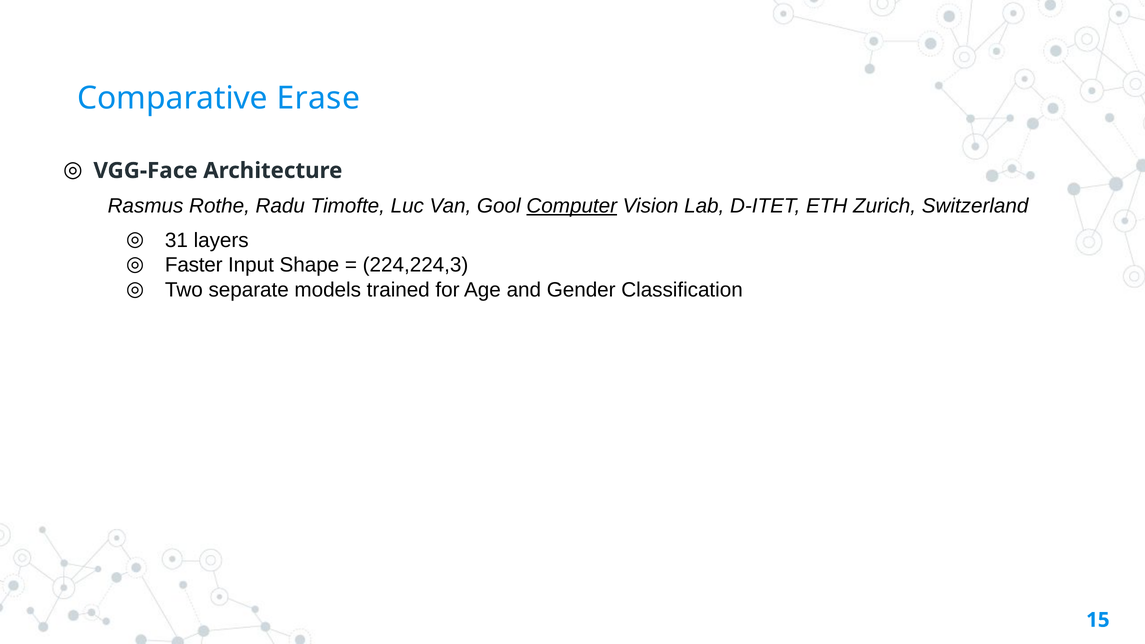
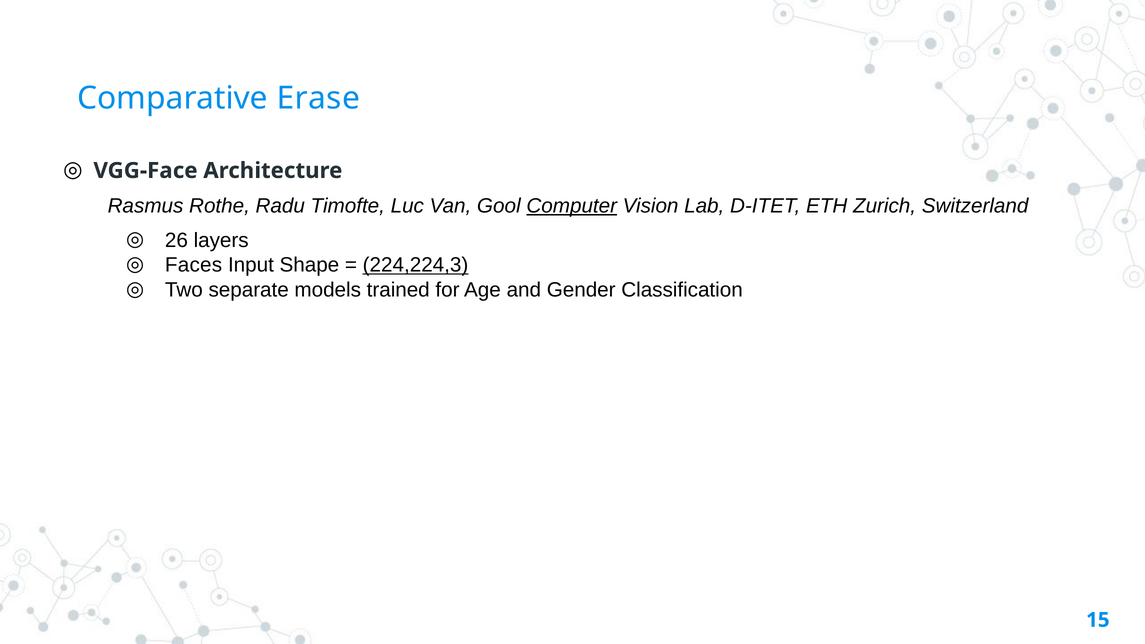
31: 31 -> 26
Faster: Faster -> Faces
224,224,3 underline: none -> present
